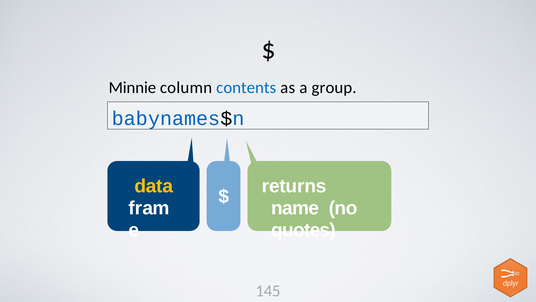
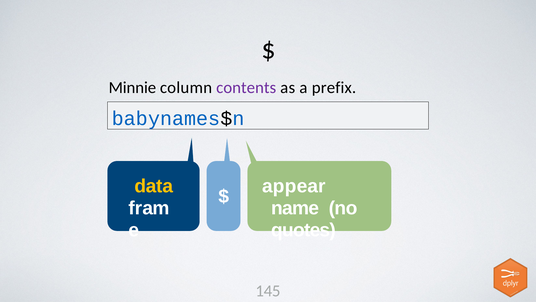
contents colour: blue -> purple
group: group -> prefix
returns: returns -> appear
